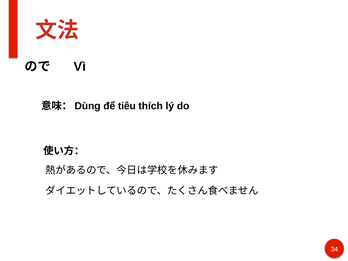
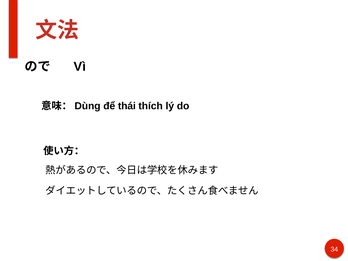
tiêu: tiêu -> thái
